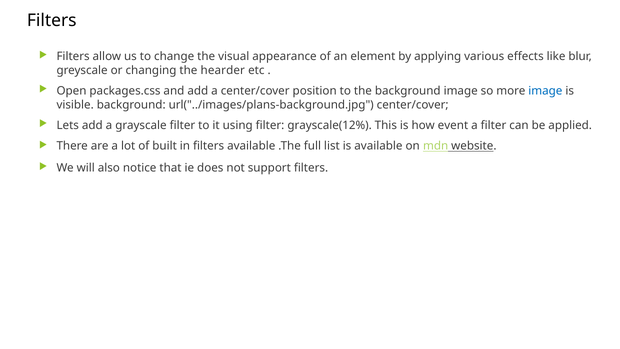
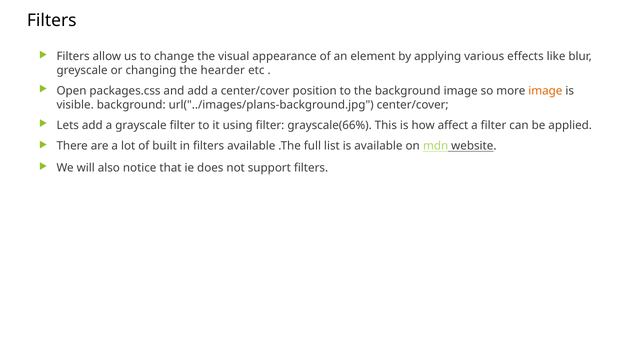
image at (545, 91) colour: blue -> orange
grayscale(12%: grayscale(12% -> grayscale(66%
event: event -> affect
